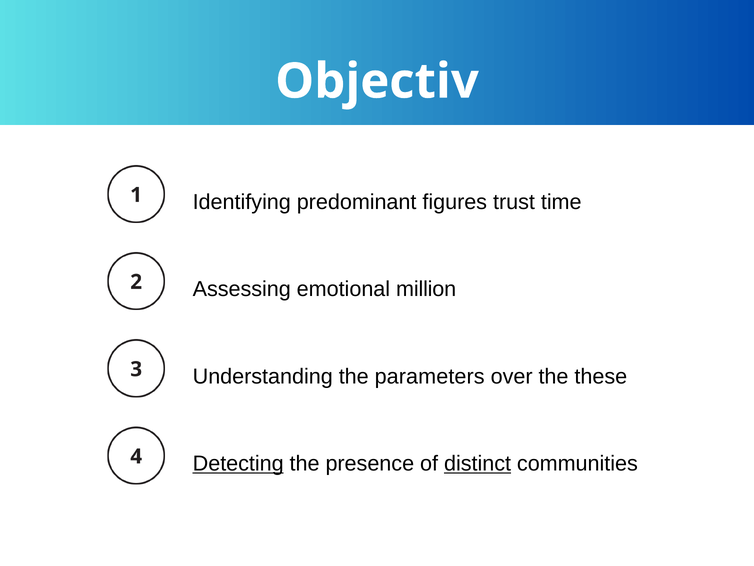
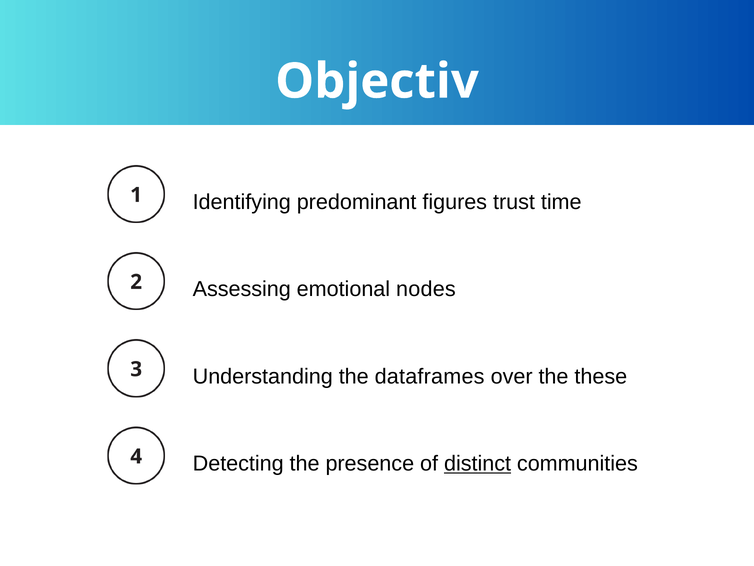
million: million -> nodes
parameters: parameters -> dataframes
Detecting underline: present -> none
